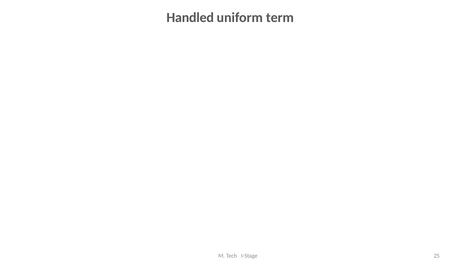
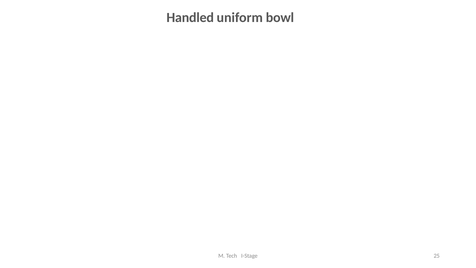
term: term -> bowl
